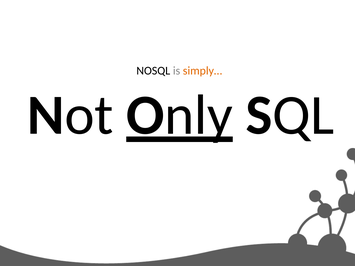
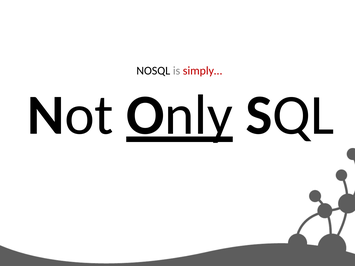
simply… colour: orange -> red
